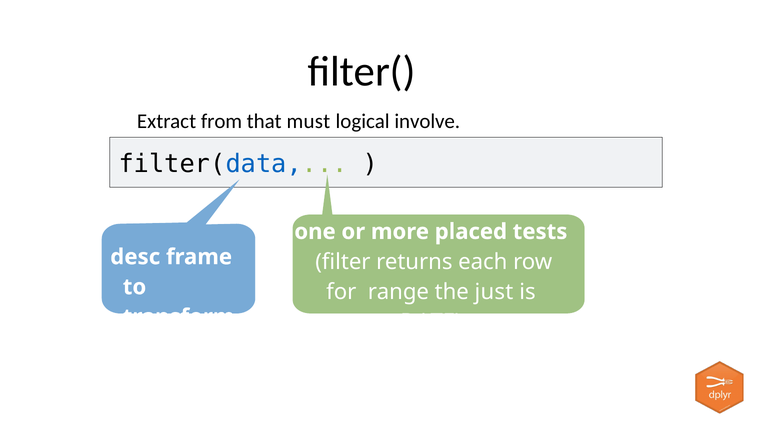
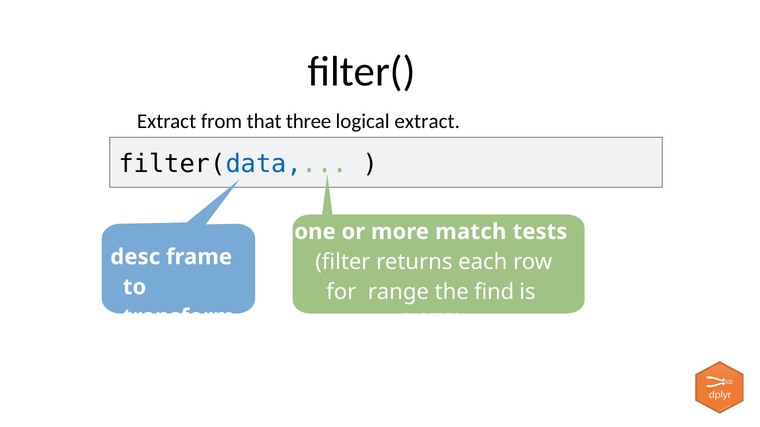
must: must -> three
logical involve: involve -> extract
placed: placed -> match
just: just -> find
